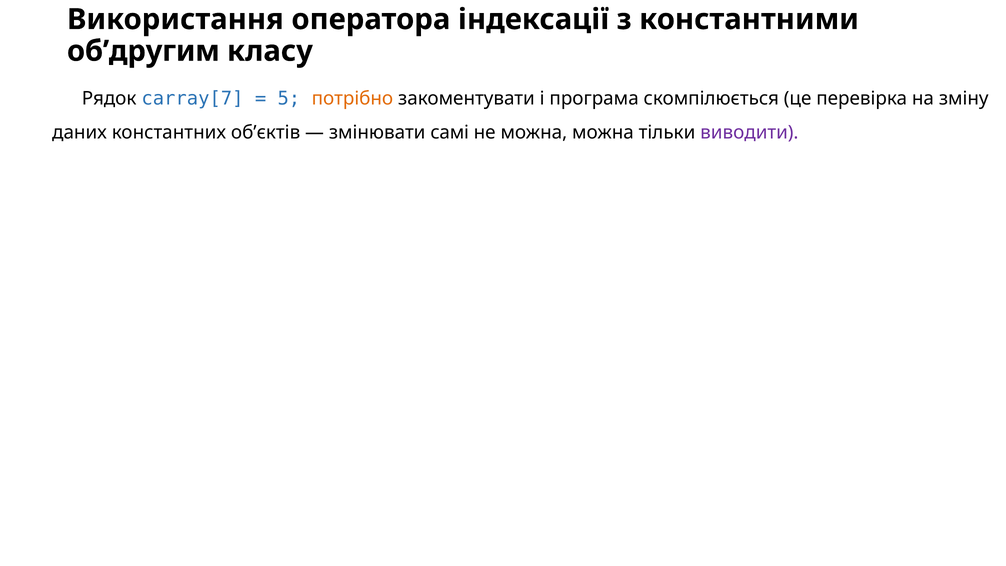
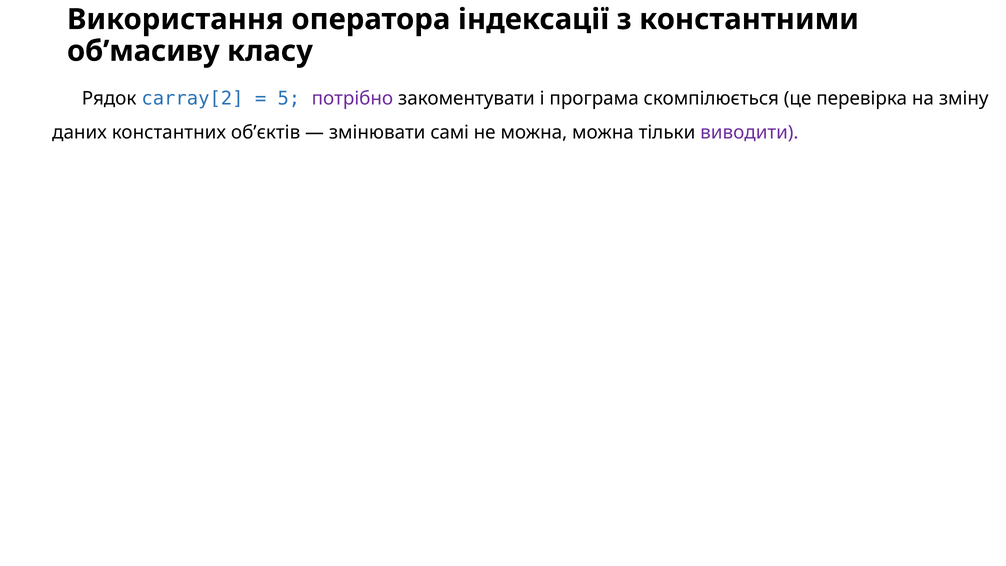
об’другим: об’другим -> об’масиву
carray[7: carray[7 -> carray[2
потрібно colour: orange -> purple
